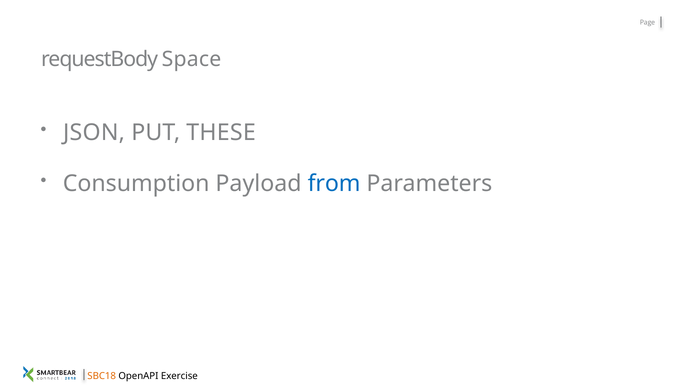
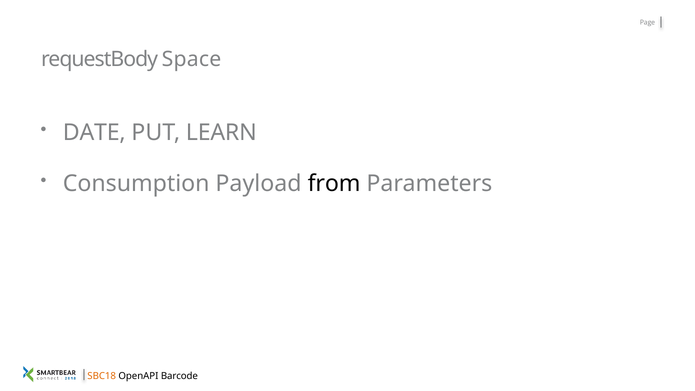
JSON: JSON -> DATE
THESE: THESE -> LEARN
from colour: blue -> black
Exercise: Exercise -> Barcode
